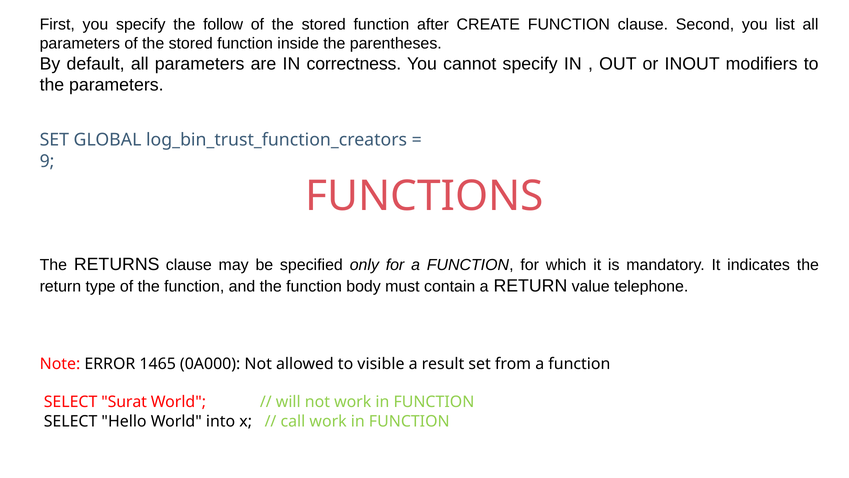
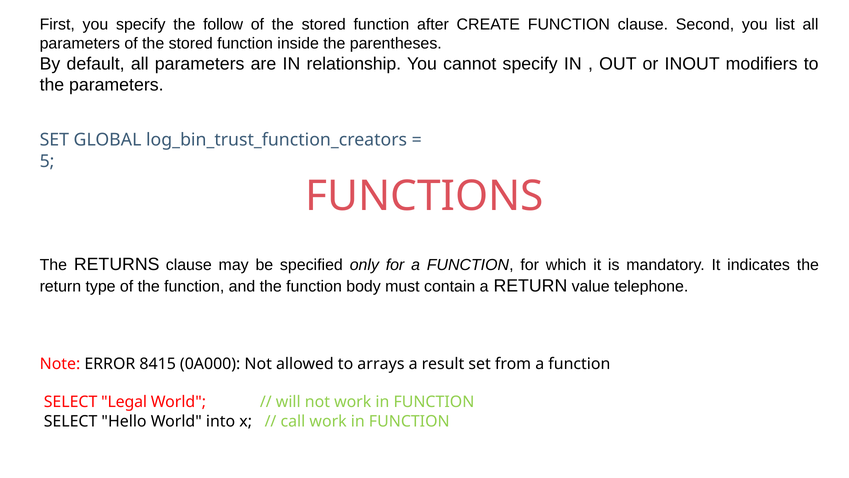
correctness: correctness -> relationship
9: 9 -> 5
1465: 1465 -> 8415
visible: visible -> arrays
Surat: Surat -> Legal
